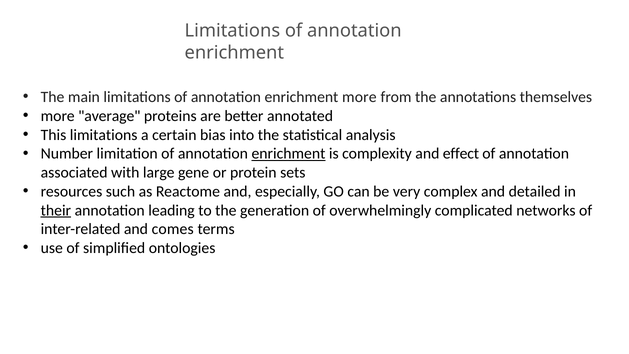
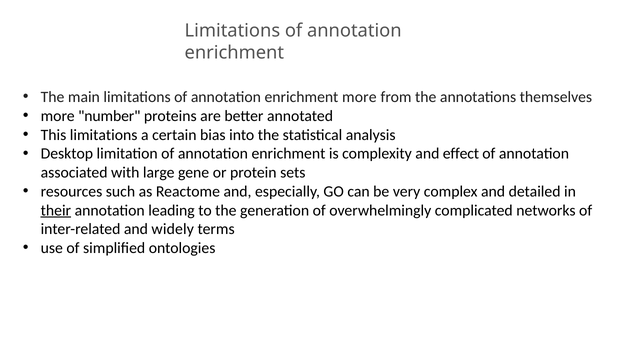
average: average -> number
Number: Number -> Desktop
enrichment at (288, 154) underline: present -> none
comes: comes -> widely
